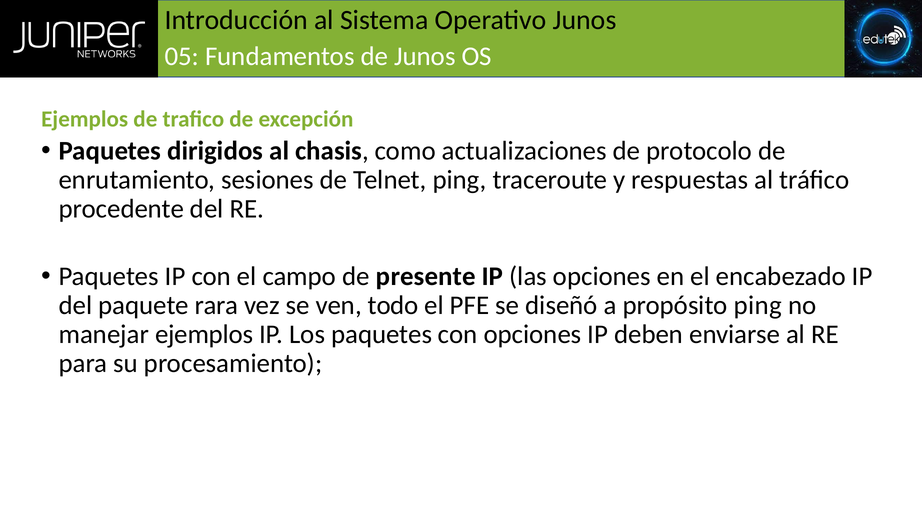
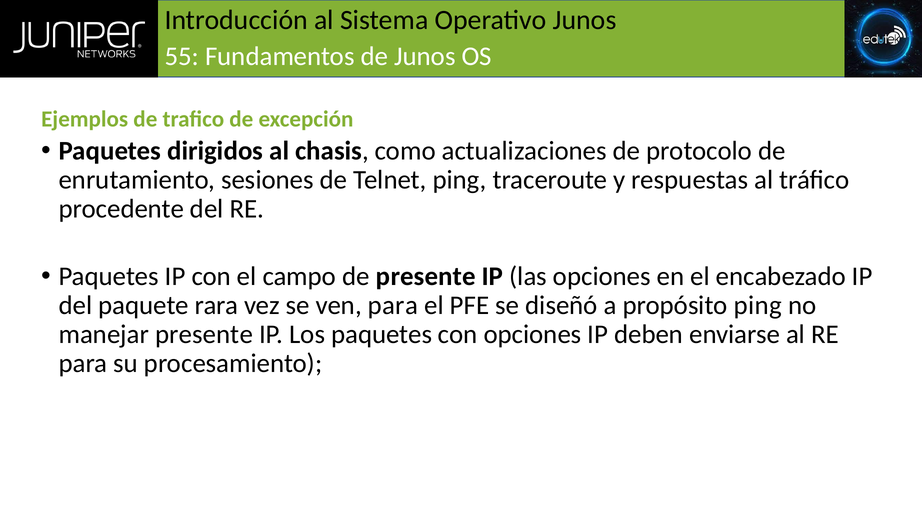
05: 05 -> 55
ven todo: todo -> para
manejar ejemplos: ejemplos -> presente
